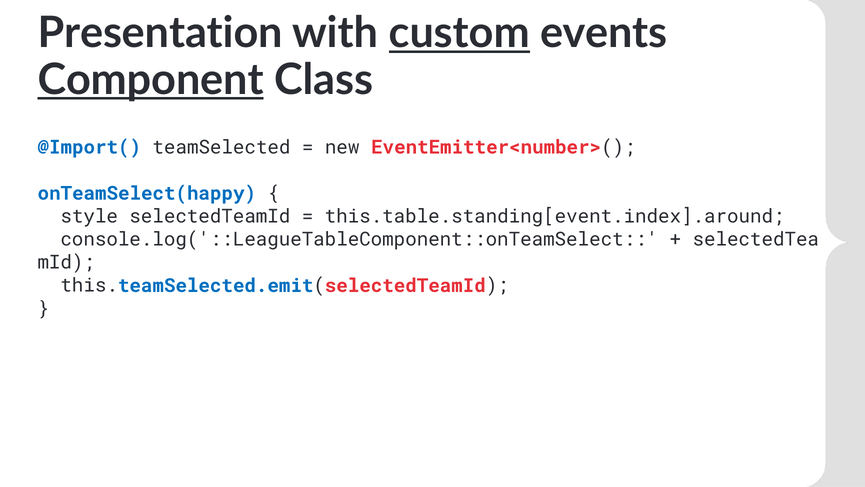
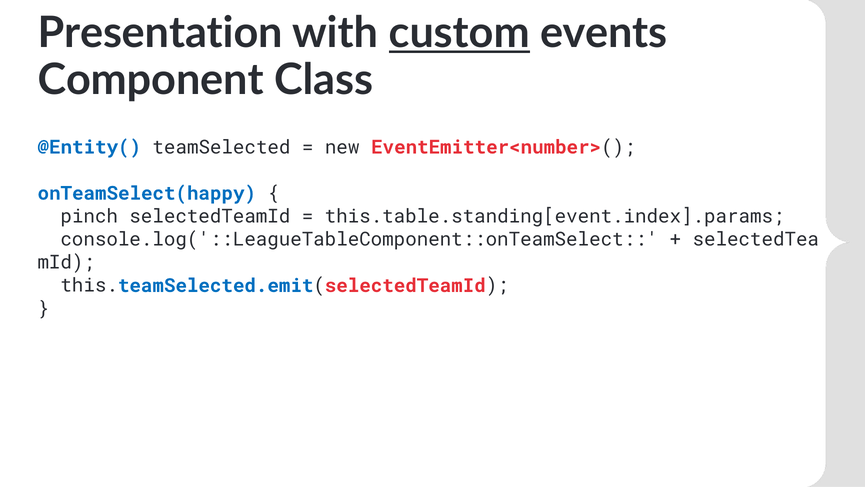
Component underline: present -> none
@Import(: @Import( -> @Entity(
style: style -> pinch
this.table.standing[event.index].around: this.table.standing[event.index].around -> this.table.standing[event.index].params
